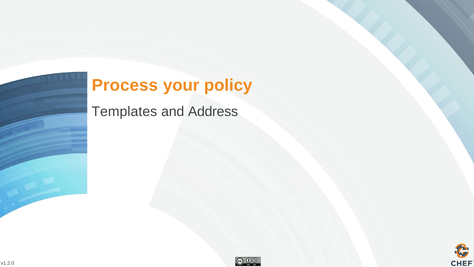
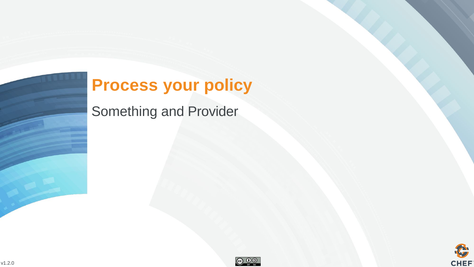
Templates: Templates -> Something
Address: Address -> Provider
